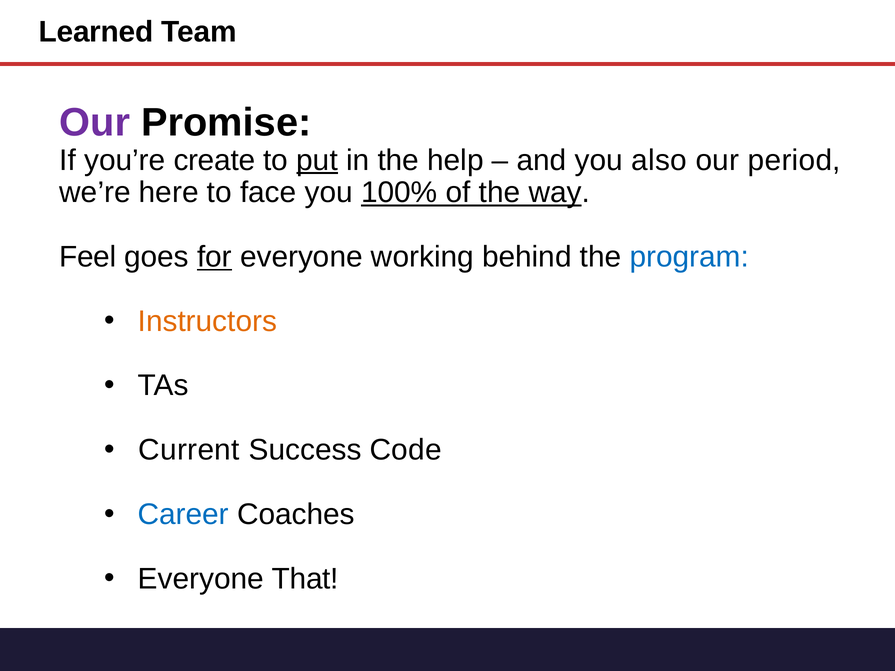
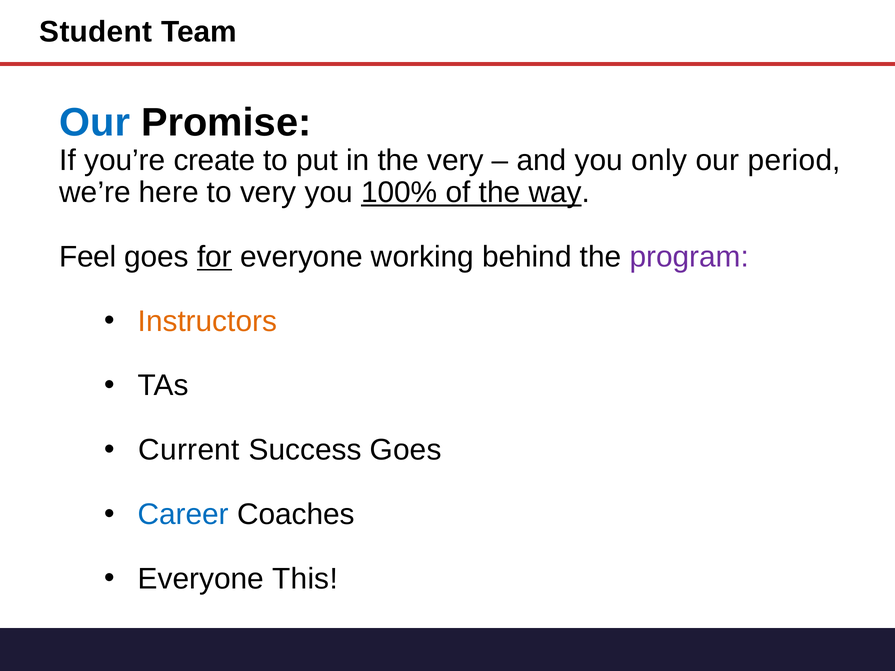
Learned: Learned -> Student
Our at (95, 123) colour: purple -> blue
put underline: present -> none
the help: help -> very
also: also -> only
to face: face -> very
program colour: blue -> purple
Success Code: Code -> Goes
That: That -> This
